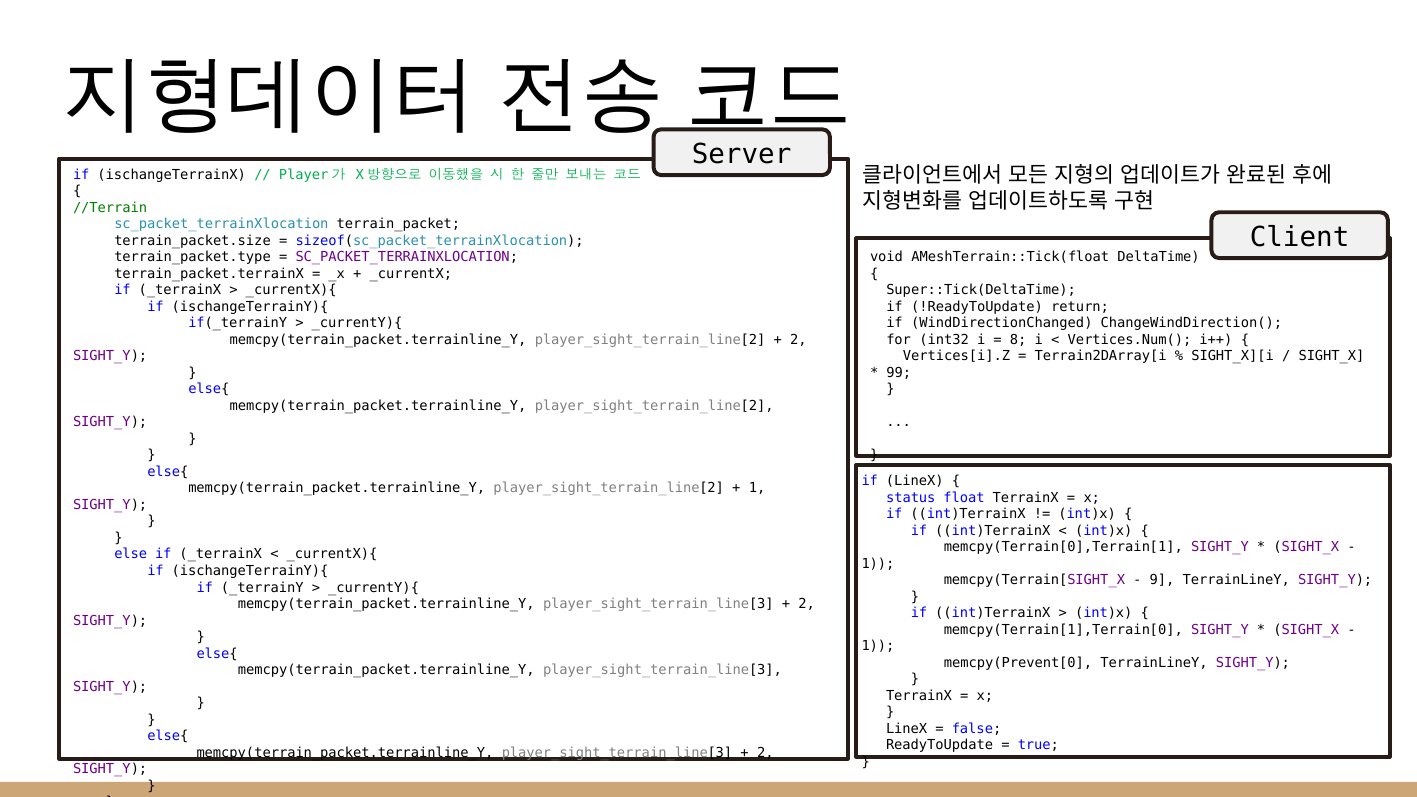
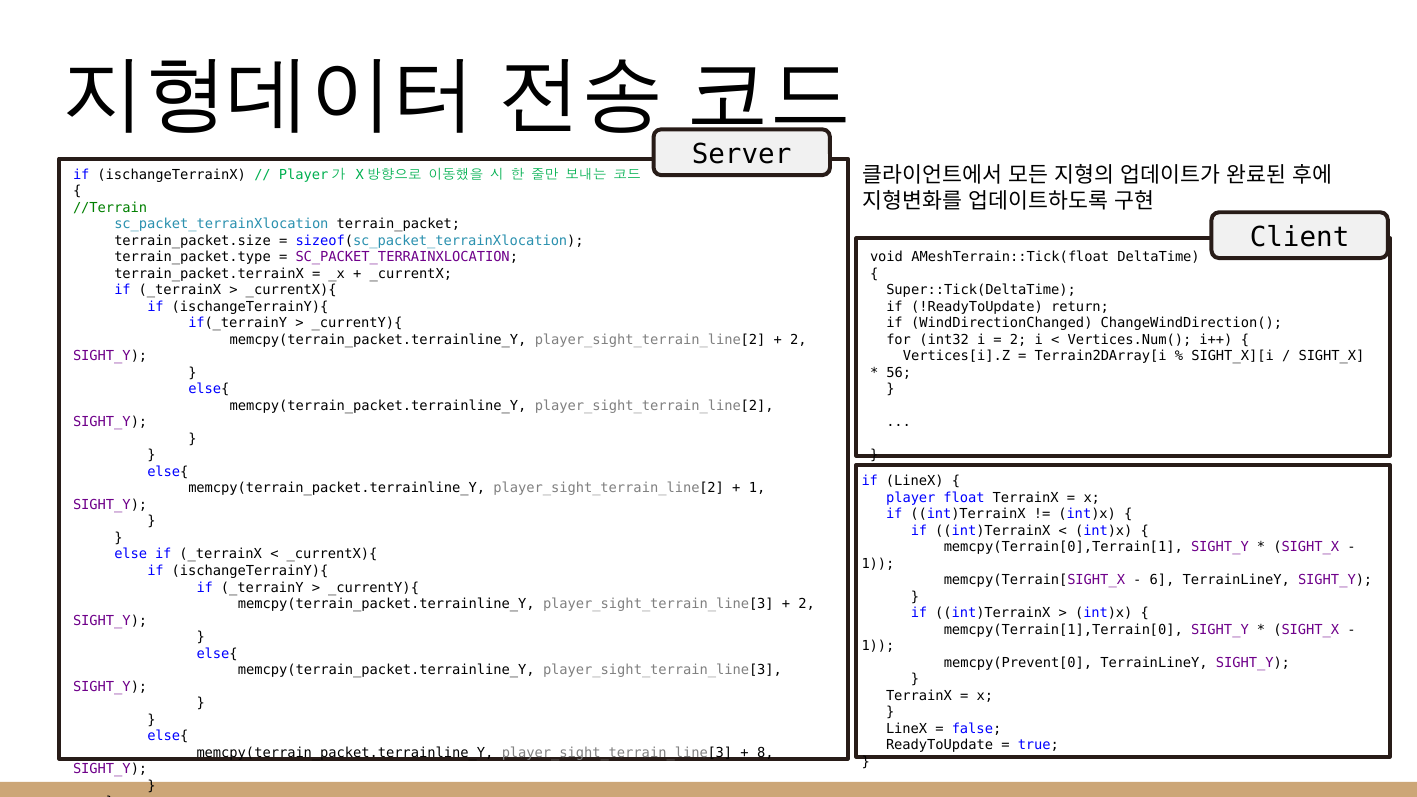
8 at (1018, 340): 8 -> 2
99: 99 -> 56
status: status -> player
9: 9 -> 6
2 at (765, 753): 2 -> 8
